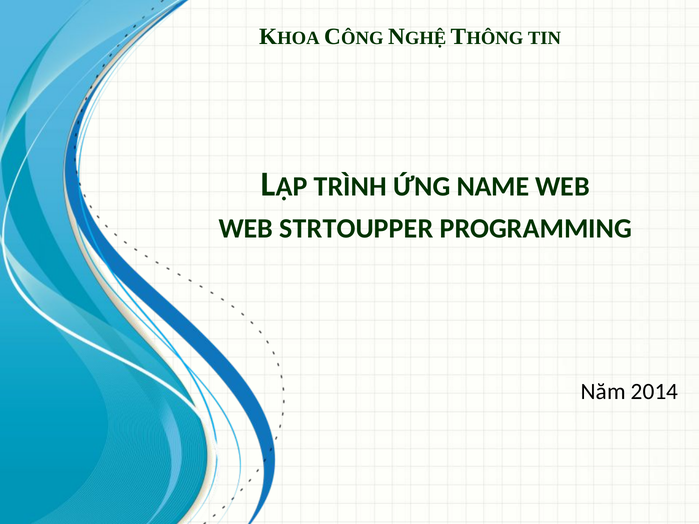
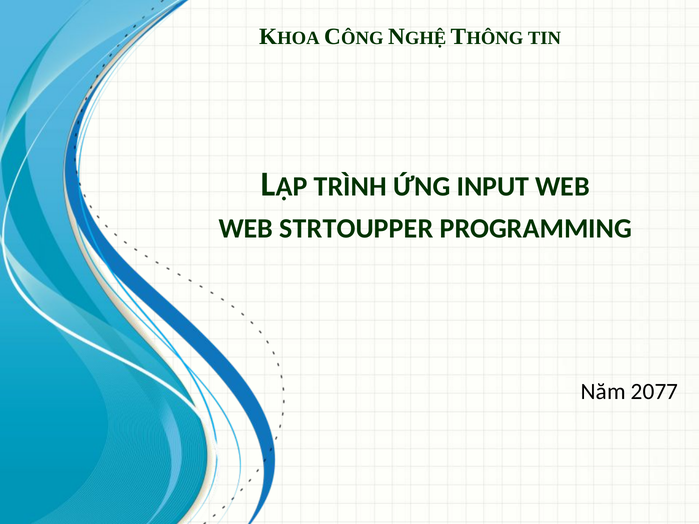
NAME: NAME -> INPUT
2014: 2014 -> 2077
